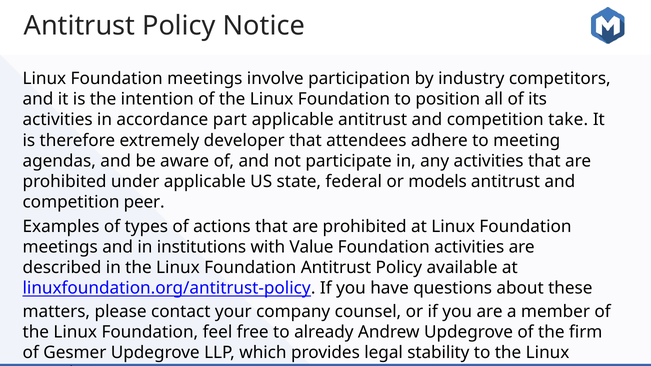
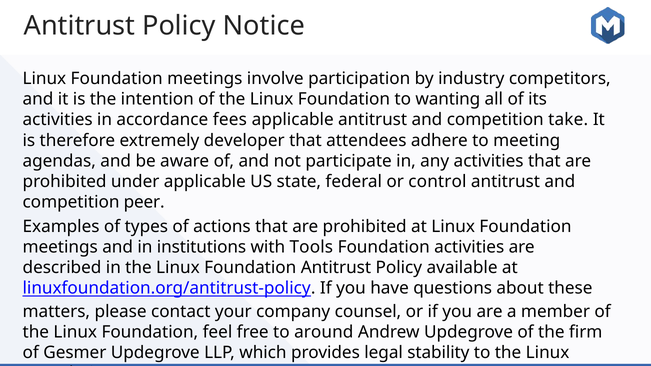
position: position -> wanting
part: part -> fees
models: models -> control
Value: Value -> Tools
already: already -> around
